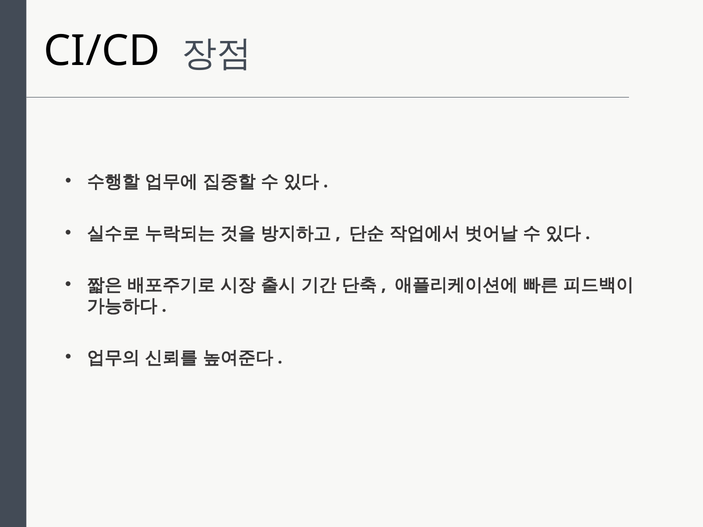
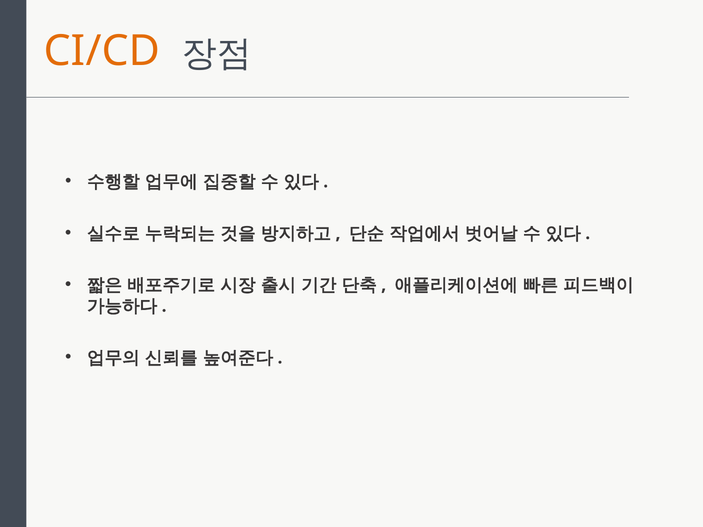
CI/CD colour: black -> orange
